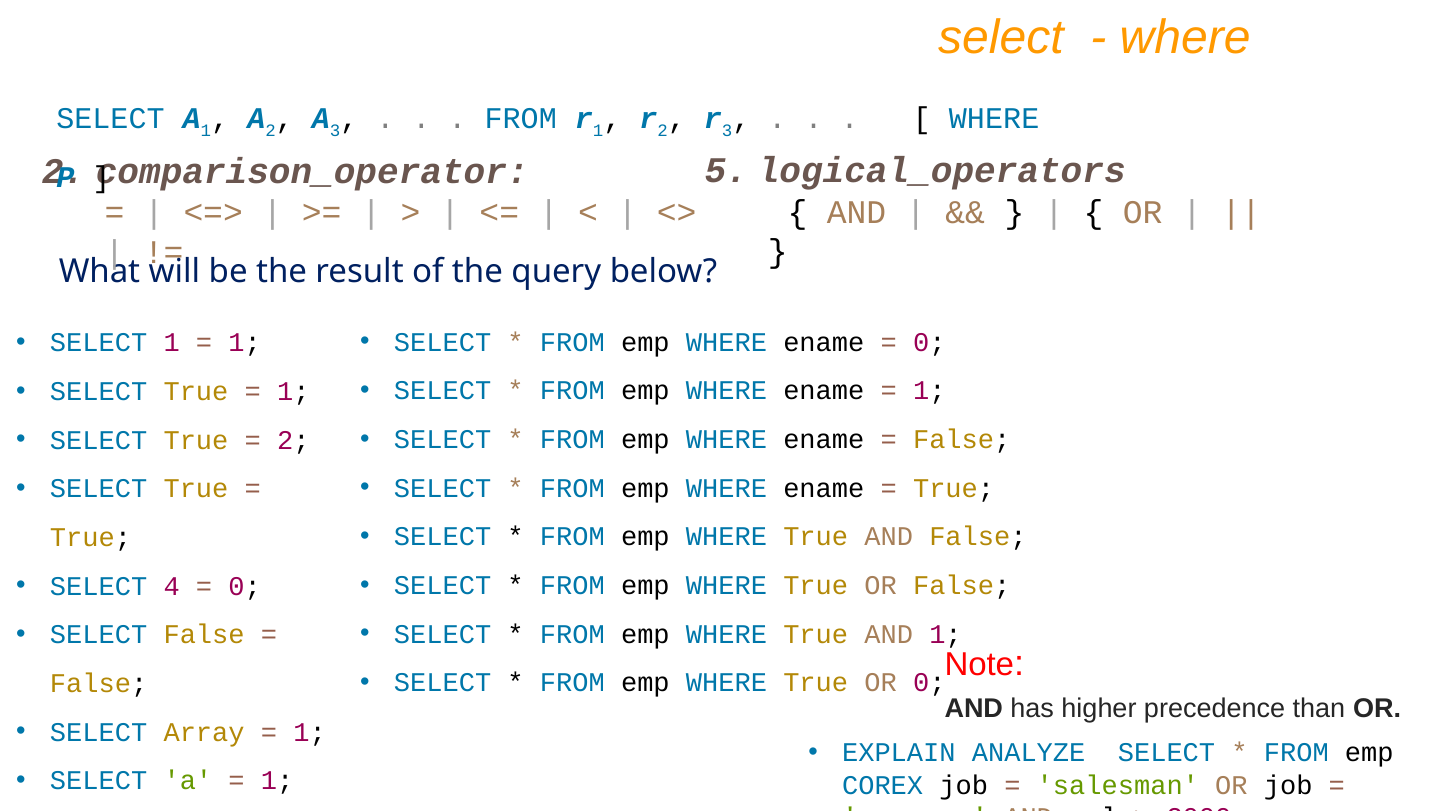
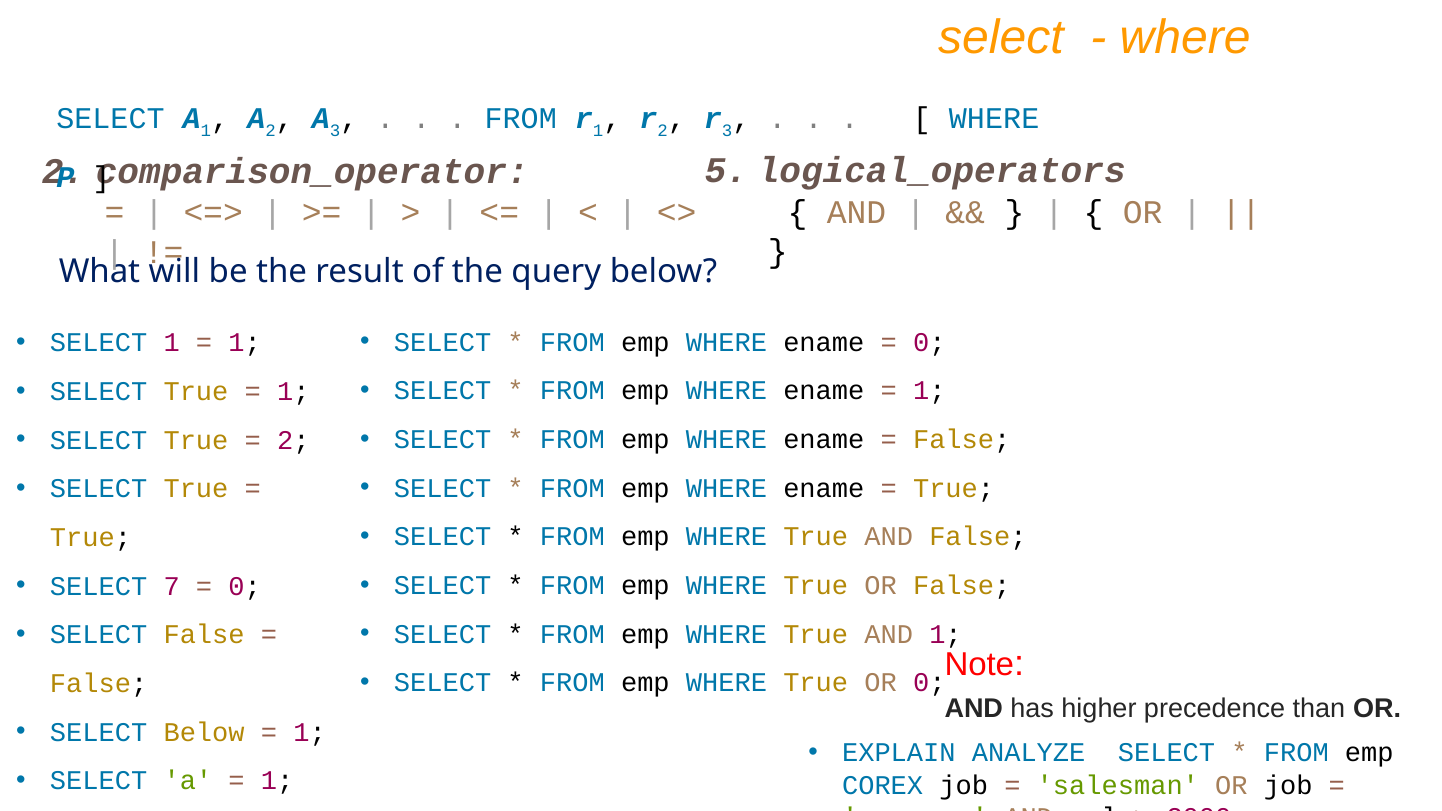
4: 4 -> 7
SELECT Array: Array -> Below
